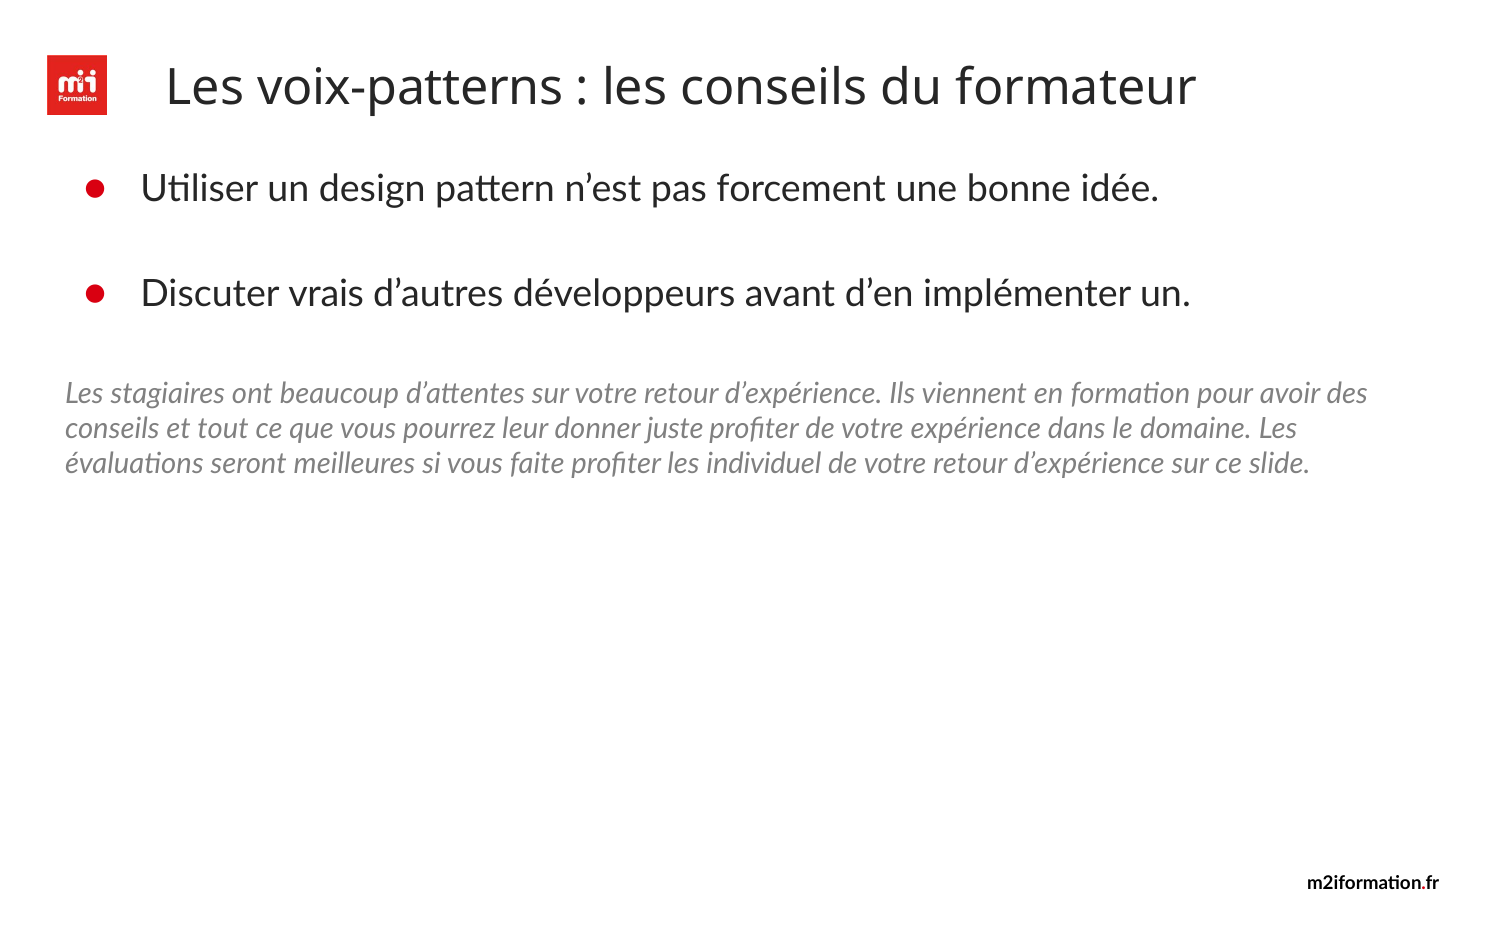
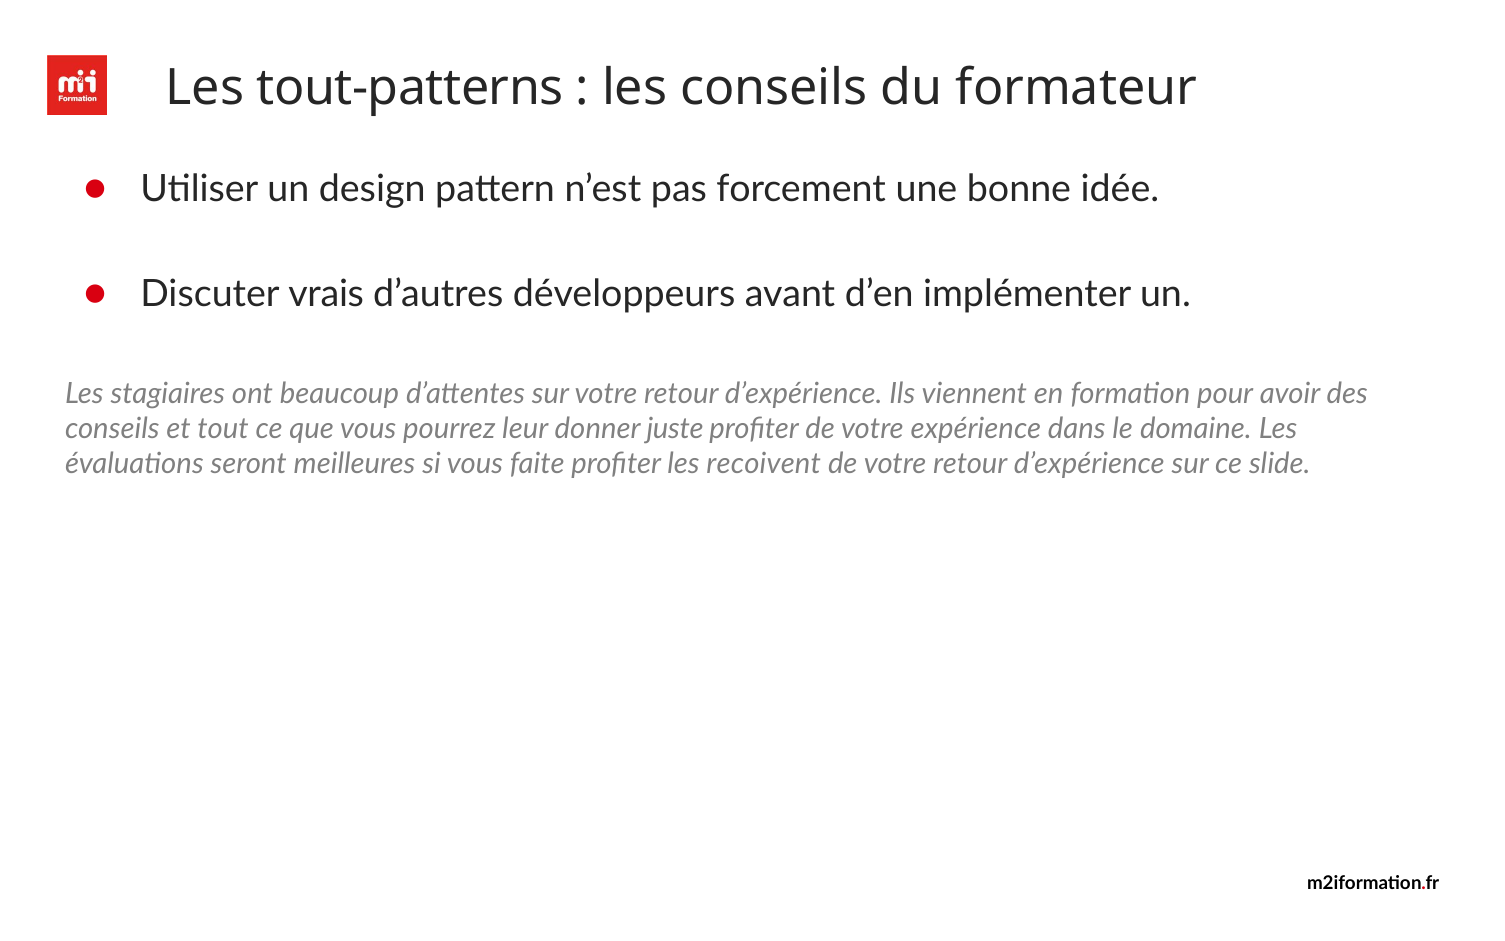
voix-patterns: voix-patterns -> tout-patterns
individuel: individuel -> recoivent
